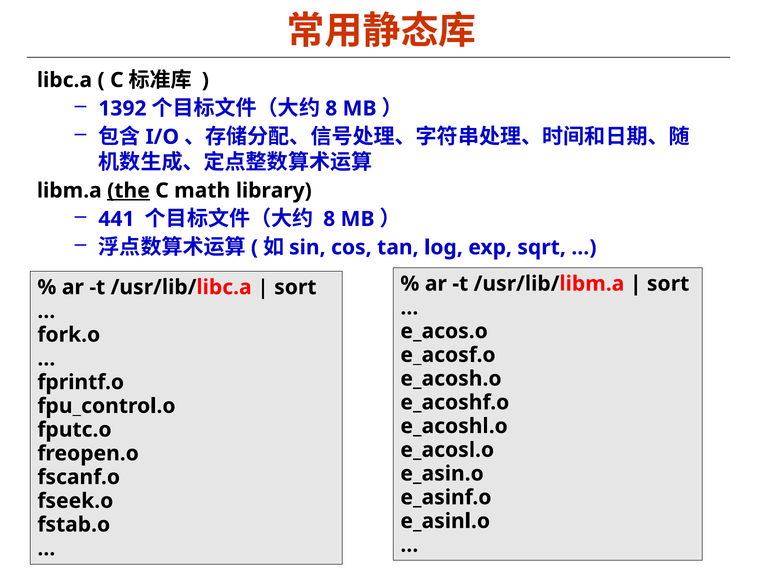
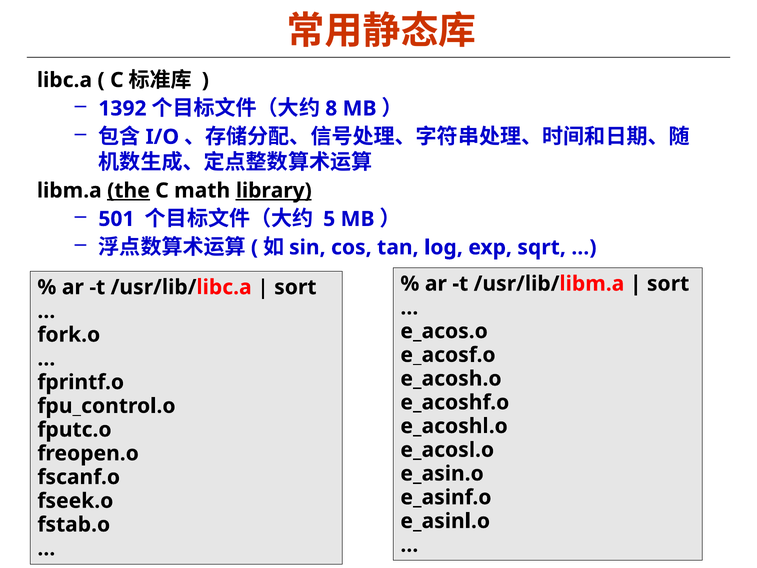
library underline: none -> present
441: 441 -> 501
8 at (329, 219): 8 -> 5
